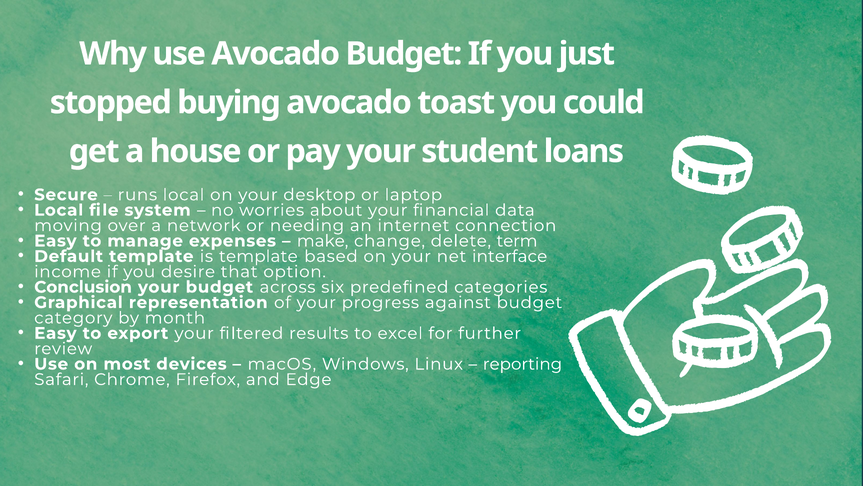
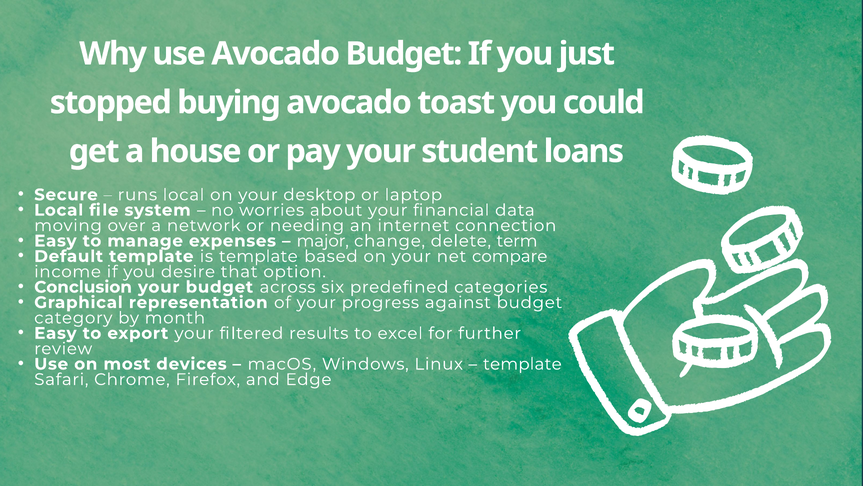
make: make -> major
interface: interface -> compare
reporting at (522, 364): reporting -> template
